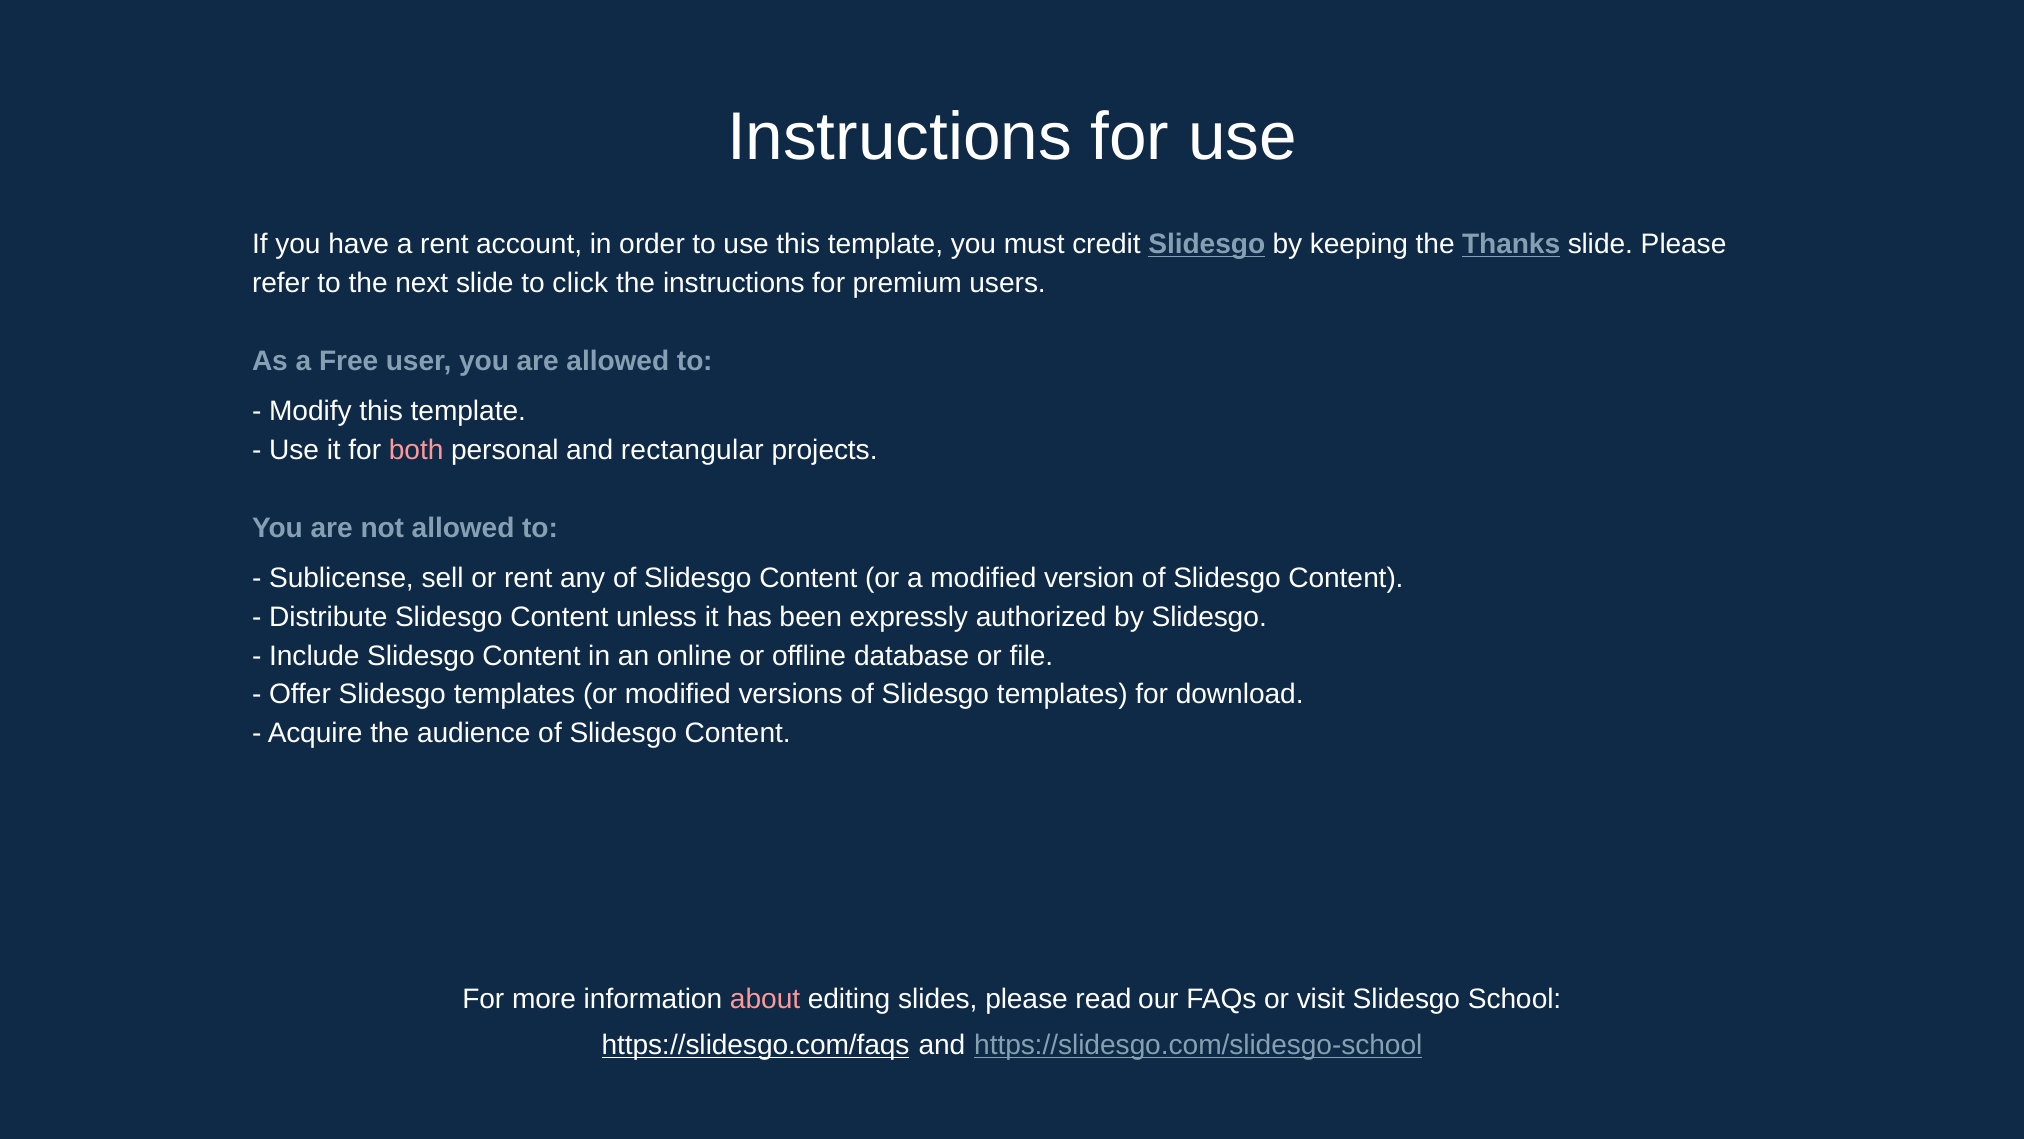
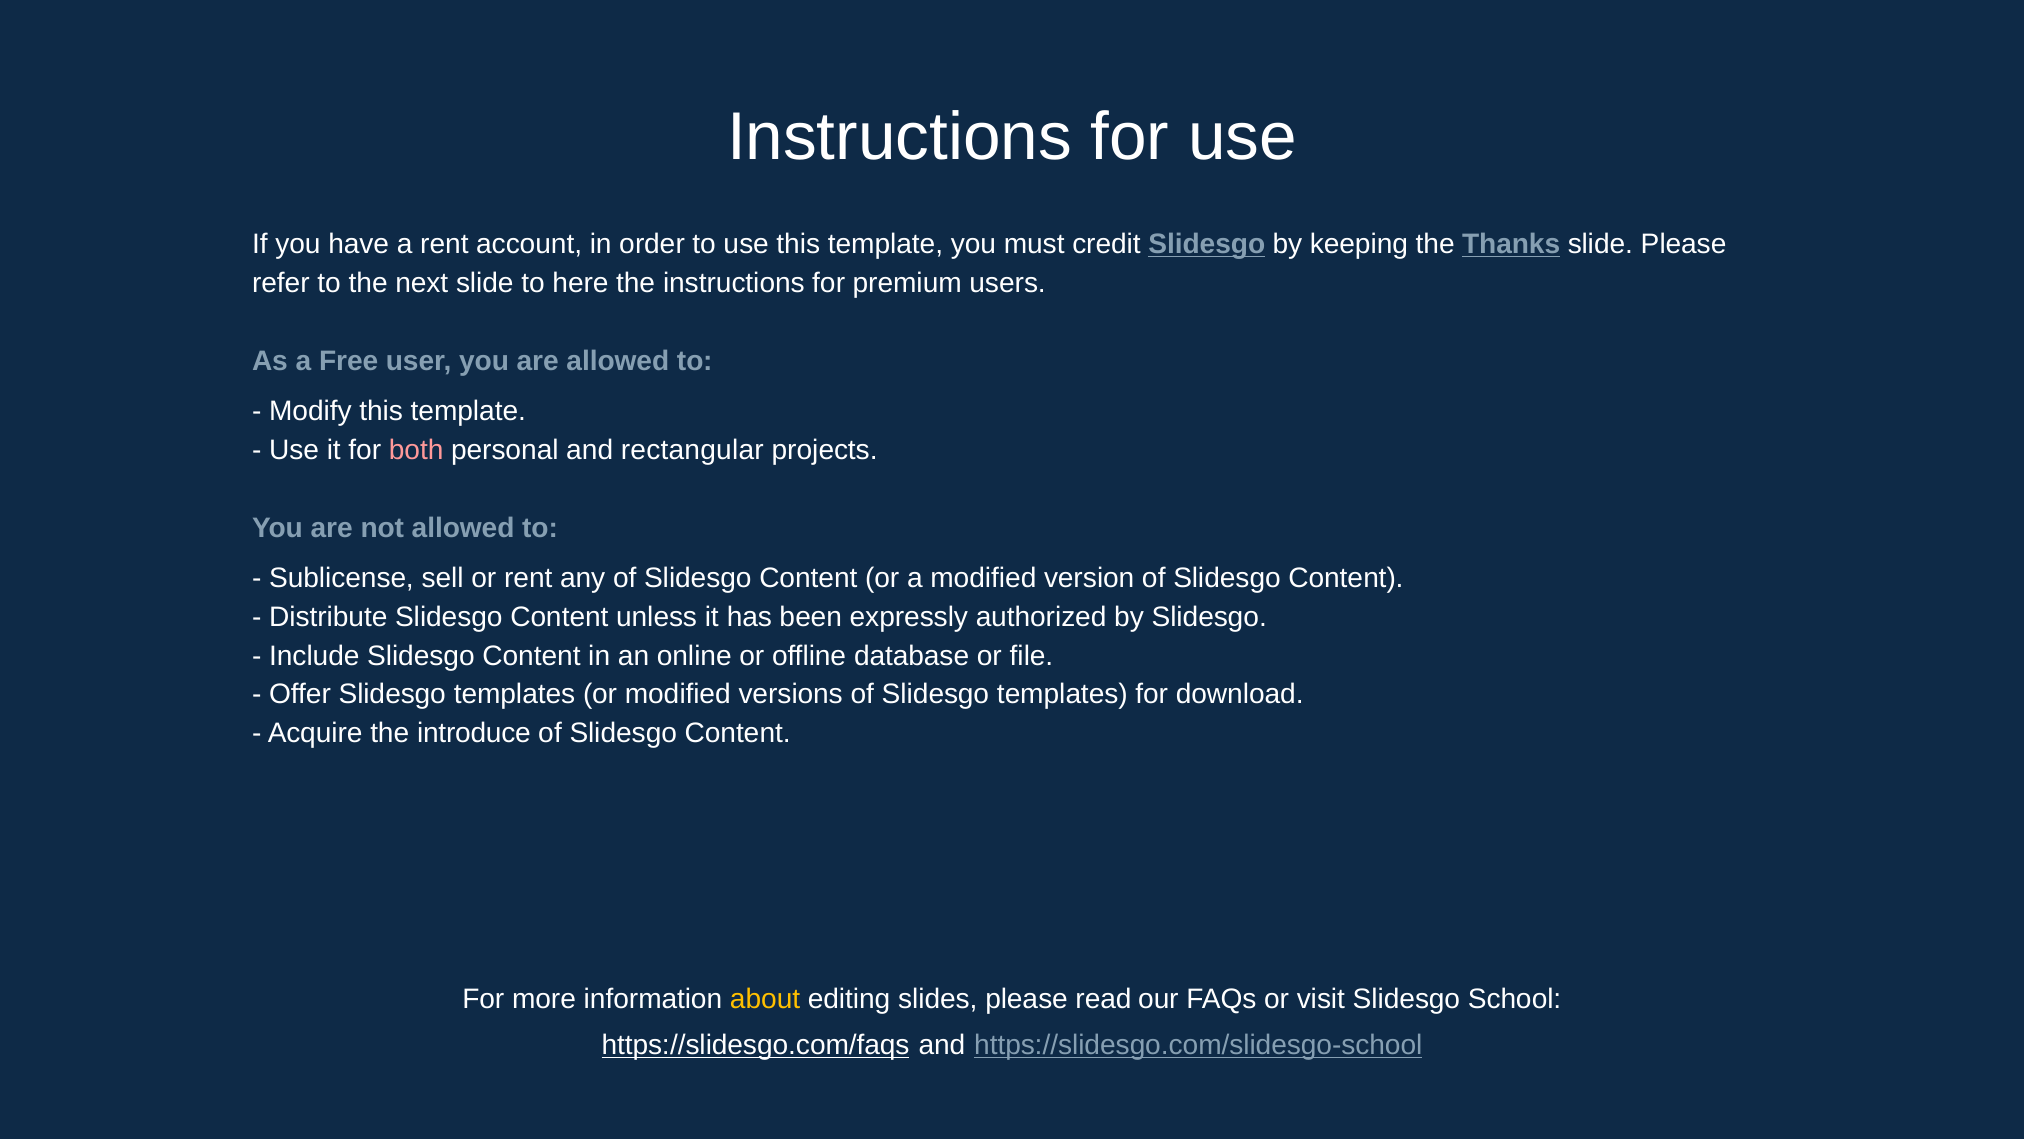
click: click -> here
audience: audience -> introduce
about colour: pink -> yellow
